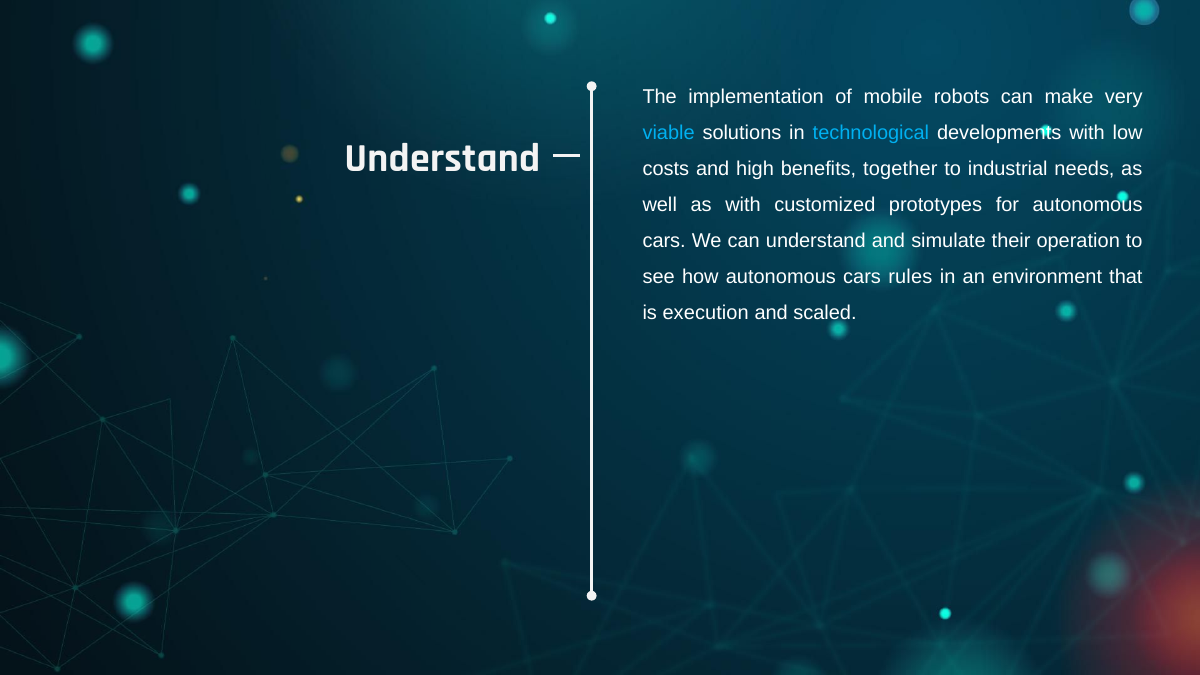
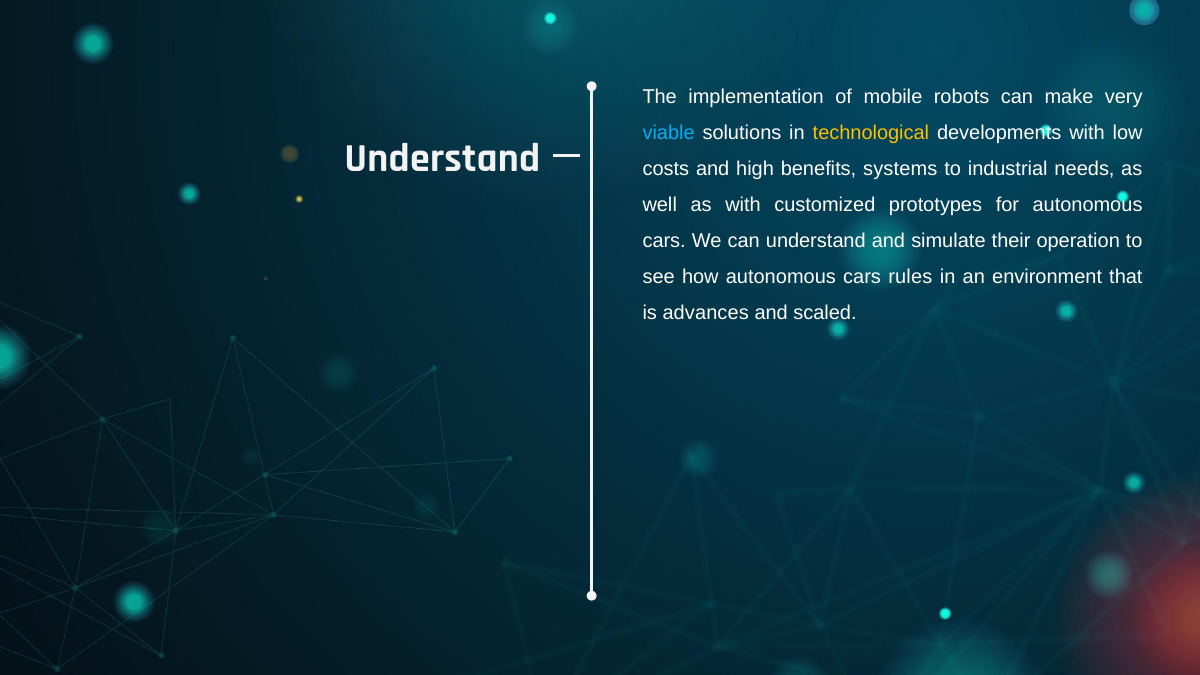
technological colour: light blue -> yellow
together: together -> systems
execution: execution -> advances
